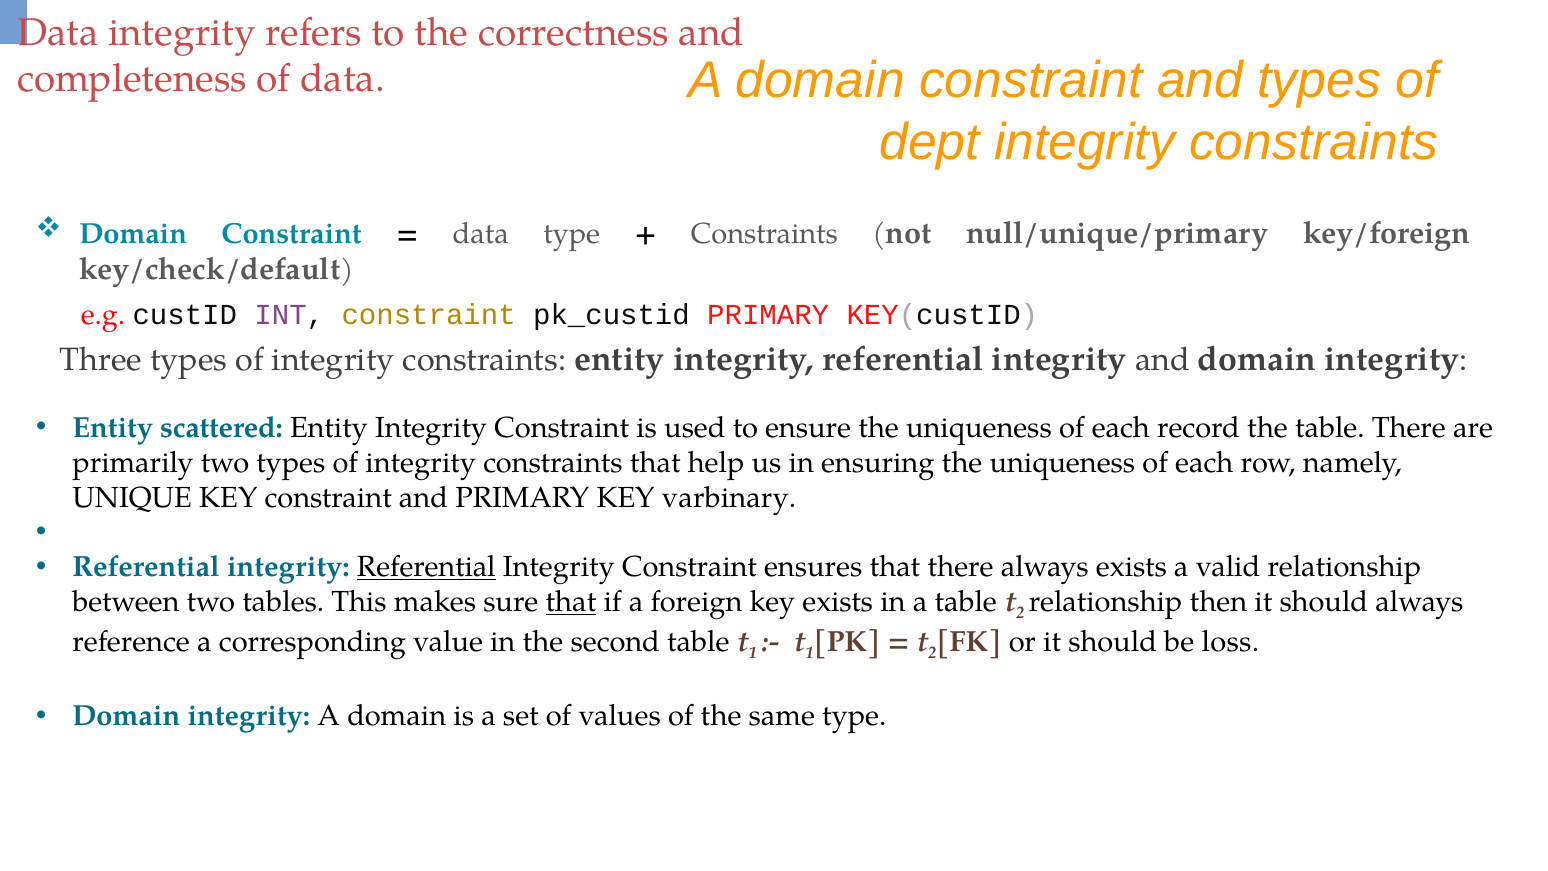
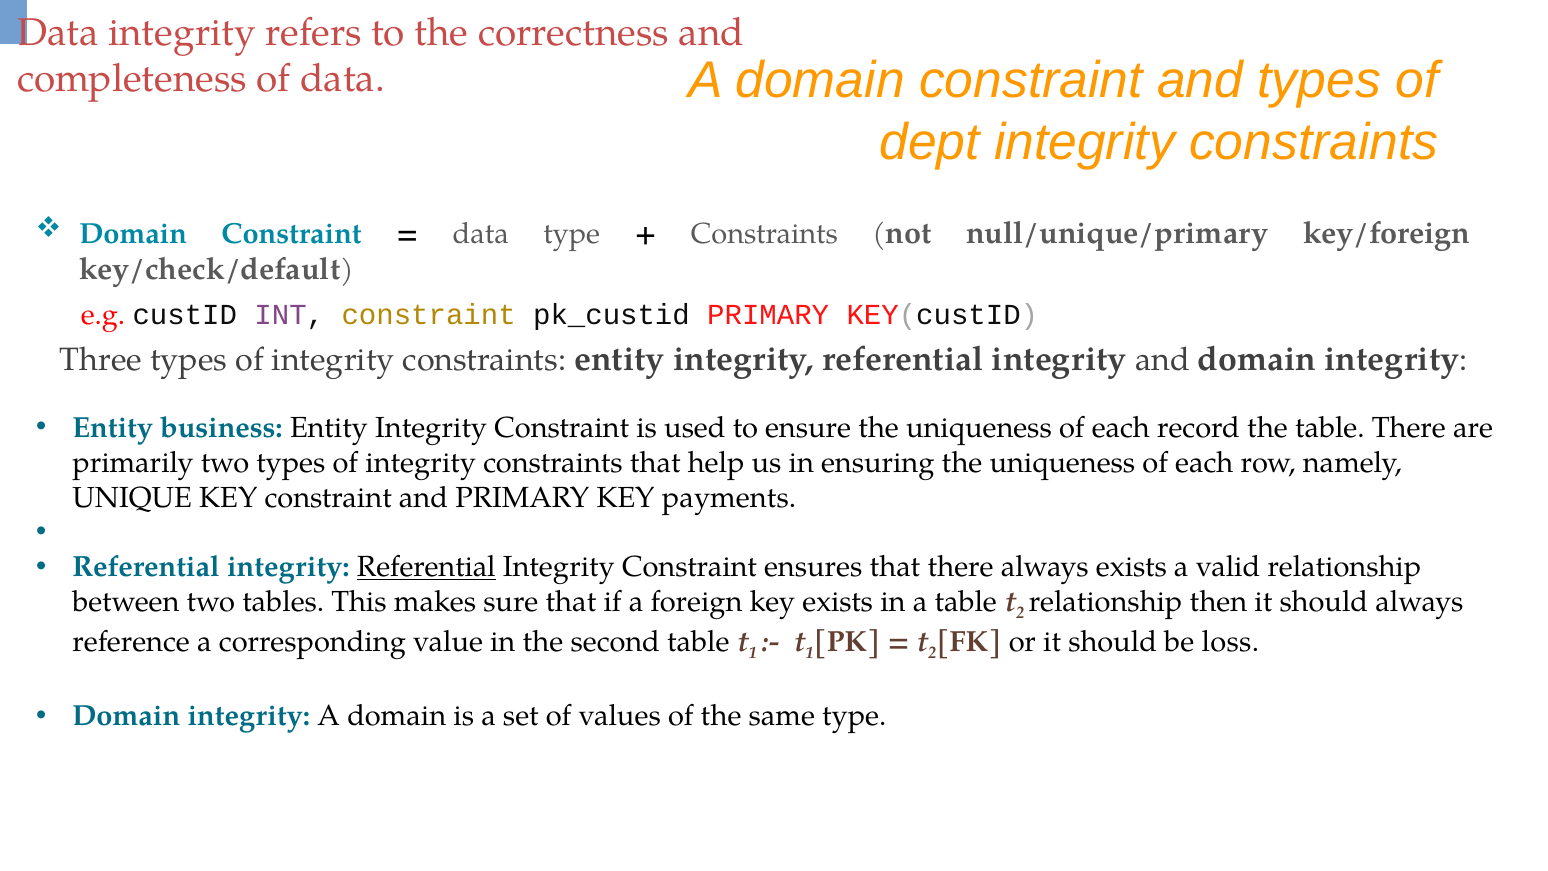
scattered: scattered -> business
varbinary: varbinary -> payments
that at (571, 602) underline: present -> none
